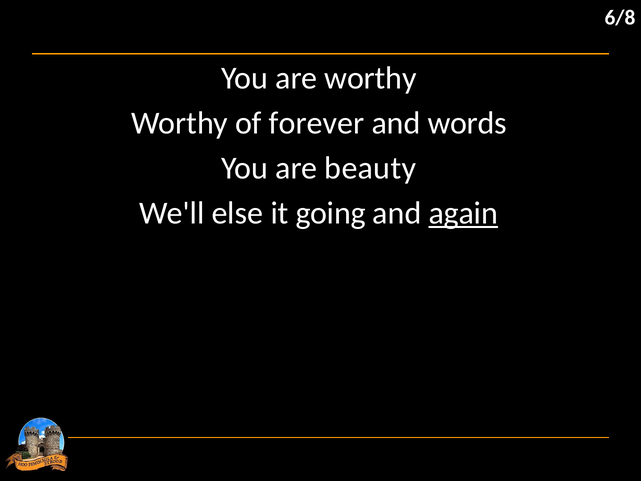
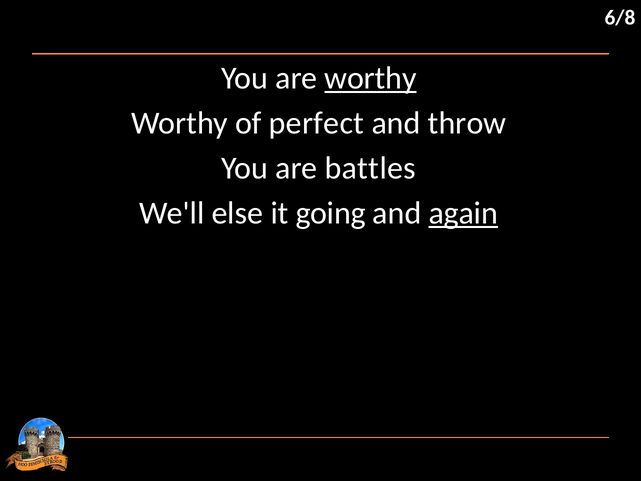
worthy at (371, 78) underline: none -> present
forever: forever -> perfect
words: words -> throw
beauty: beauty -> battles
